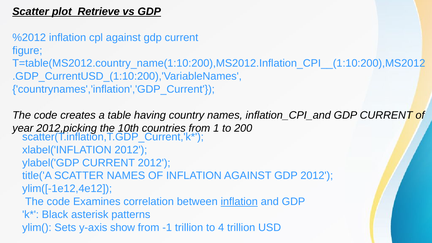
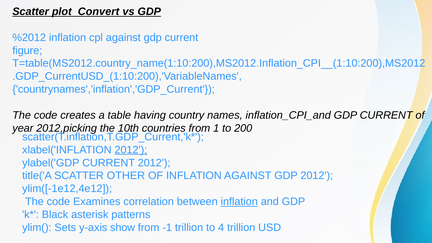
Retrieve: Retrieve -> Convert
2012 at (131, 150) underline: none -> present
SCATTER NAMES: NAMES -> OTHER
